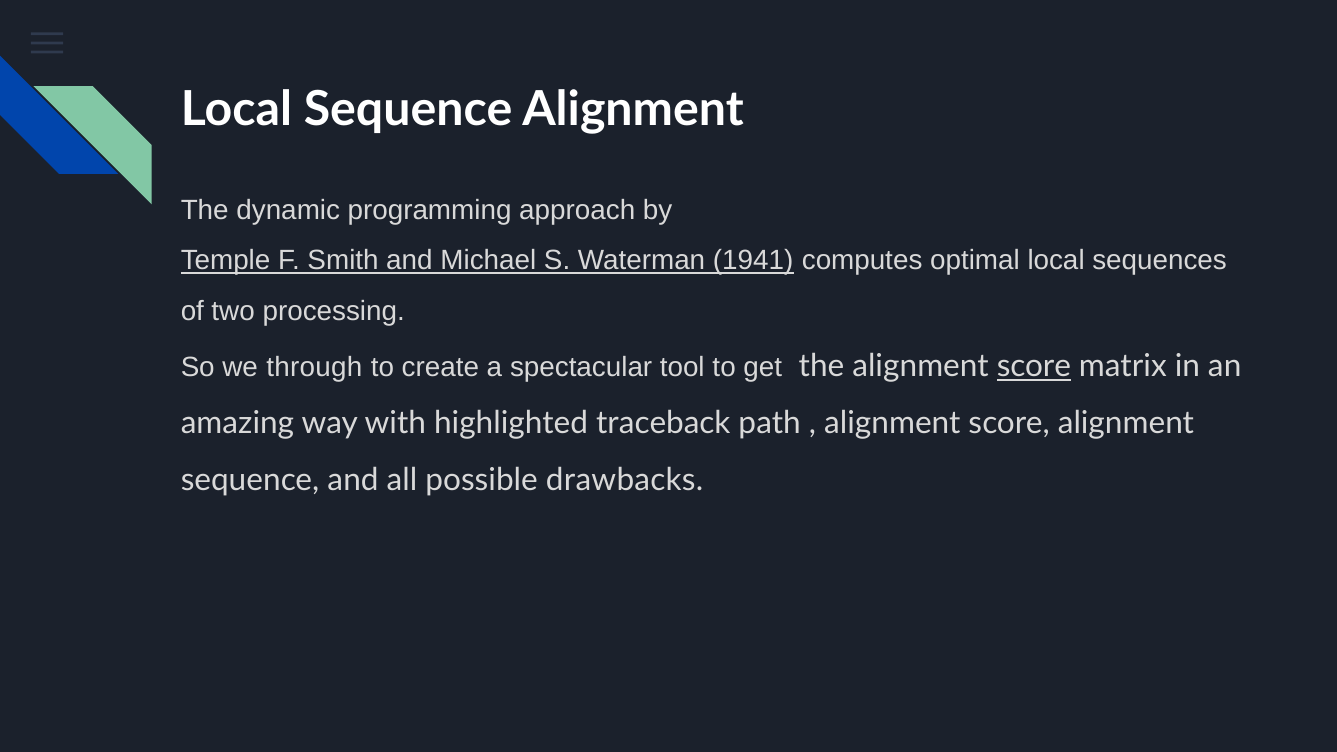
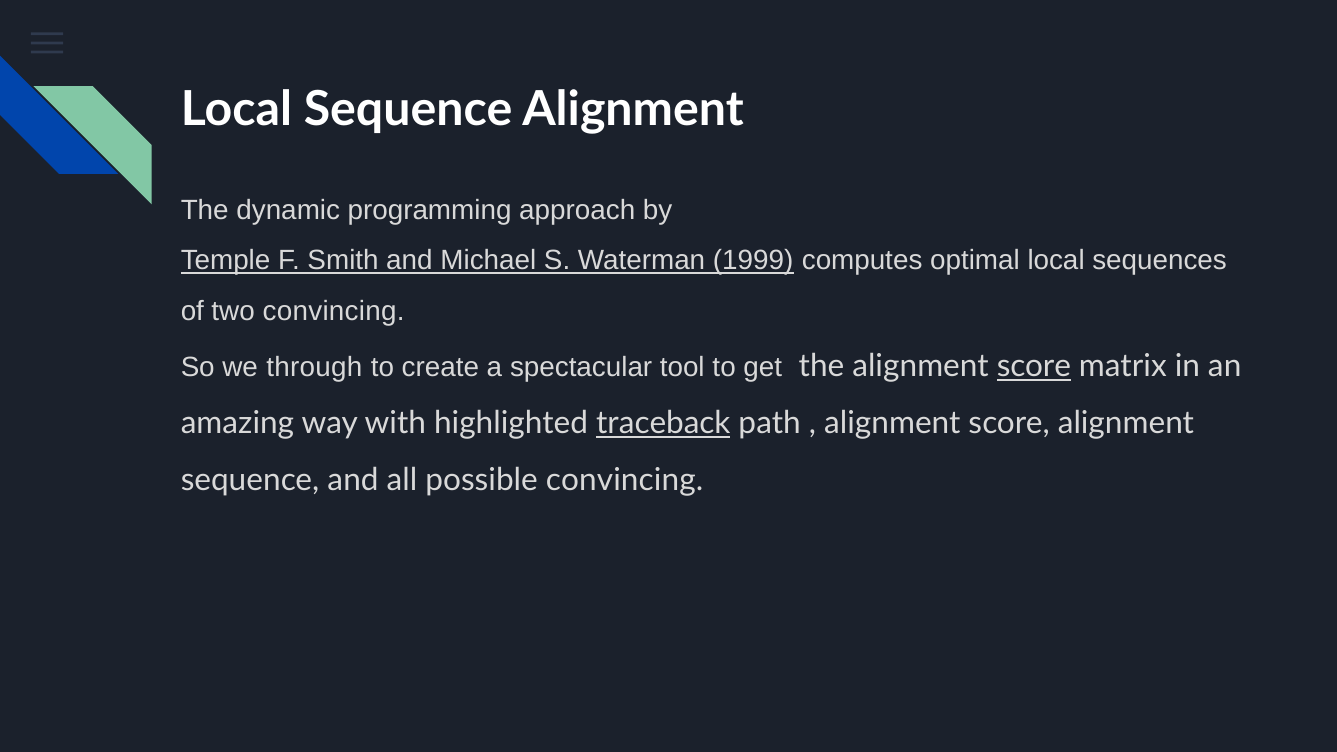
1941: 1941 -> 1999
two processing: processing -> convincing
traceback underline: none -> present
possible drawbacks: drawbacks -> convincing
